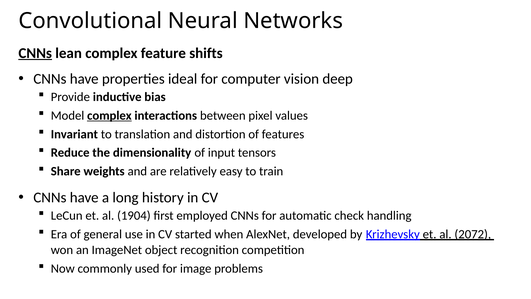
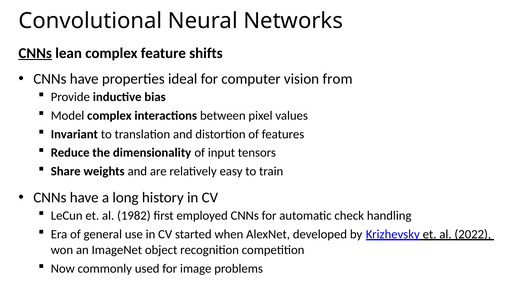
deep: deep -> from
complex at (109, 115) underline: present -> none
1904: 1904 -> 1982
2072: 2072 -> 2022
